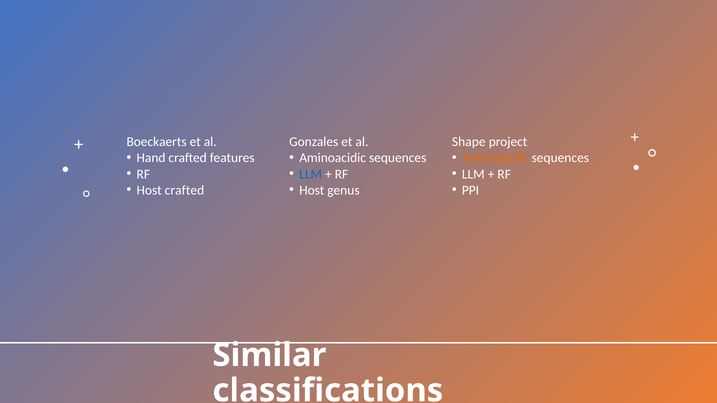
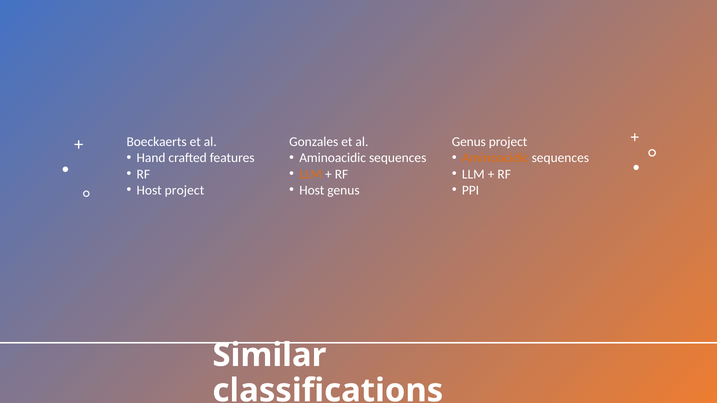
Shape at (469, 142): Shape -> Genus
LLM at (311, 174) colour: blue -> orange
Host crafted: crafted -> project
